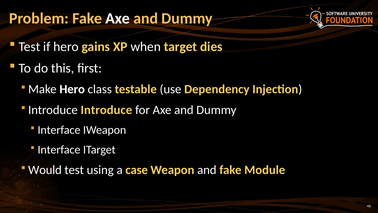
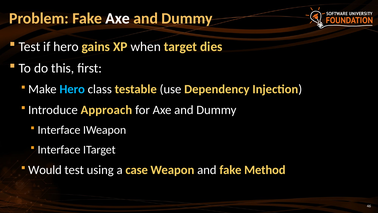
Hero at (72, 89) colour: white -> light blue
Introduce Introduce: Introduce -> Approach
Module: Module -> Method
